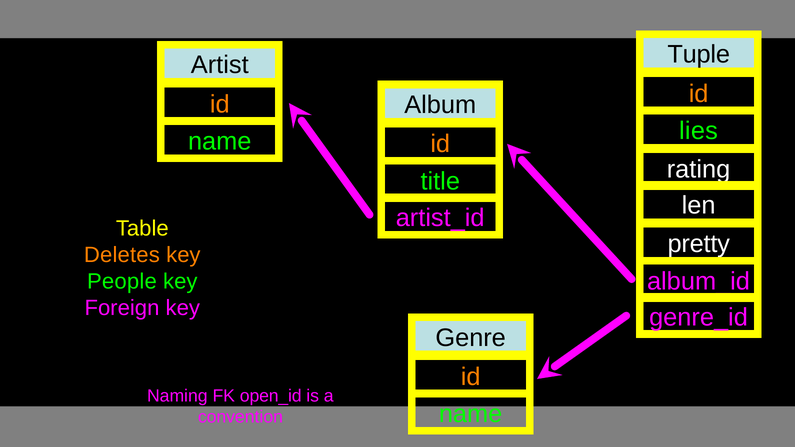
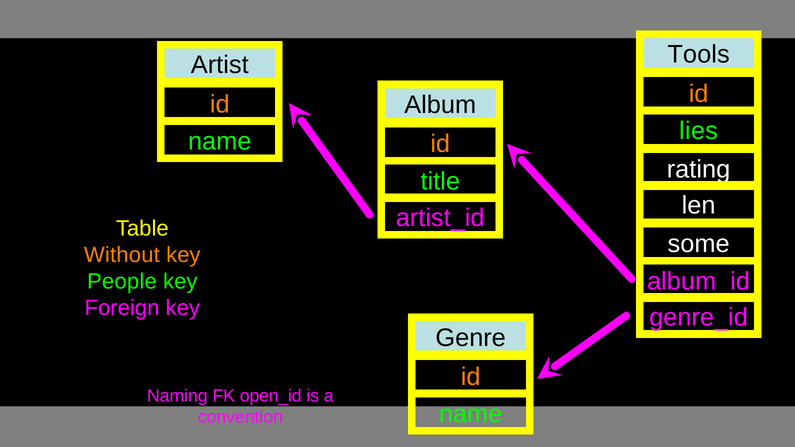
Tuple: Tuple -> Tools
pretty: pretty -> some
Deletes: Deletes -> Without
